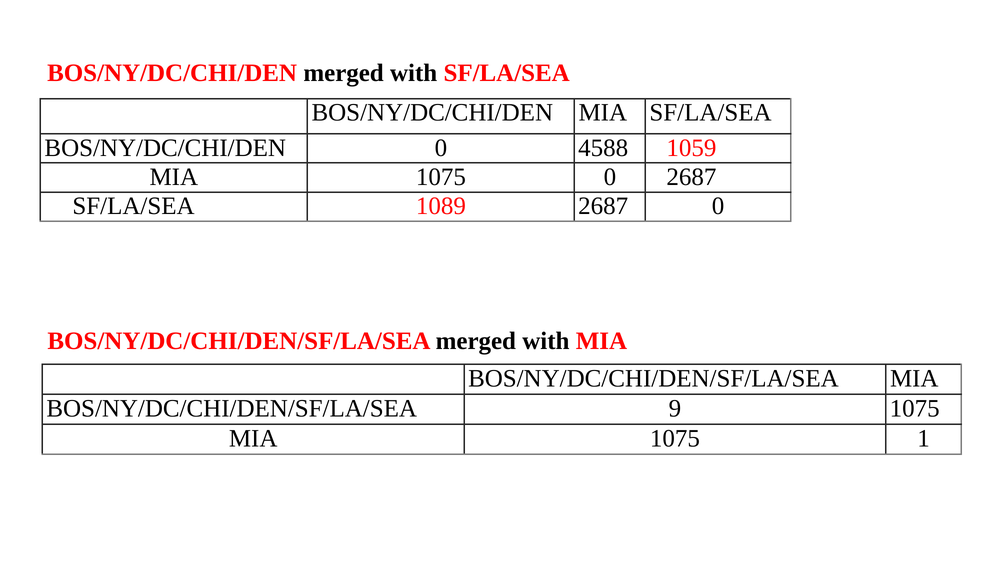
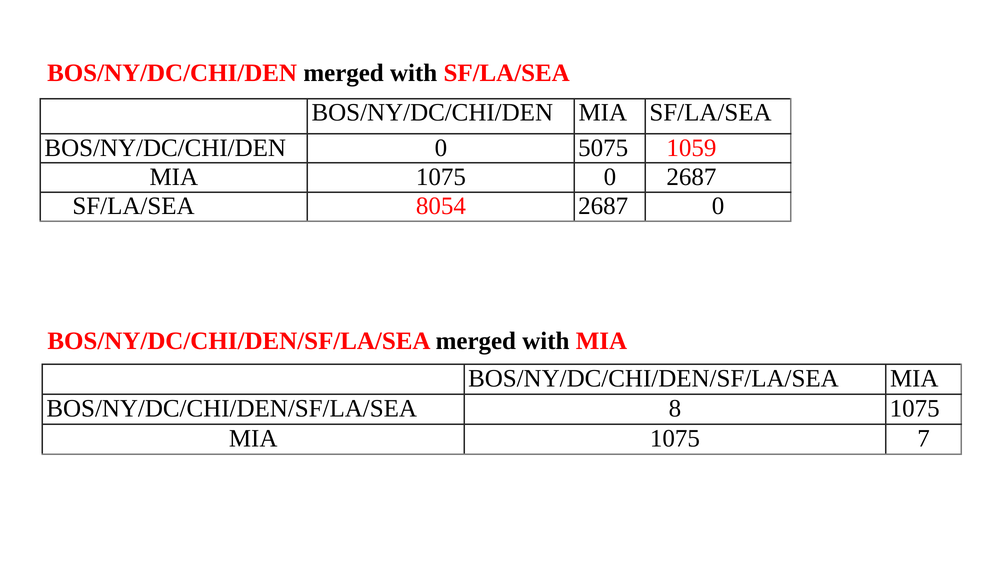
4588: 4588 -> 5075
1089: 1089 -> 8054
9: 9 -> 8
1: 1 -> 7
